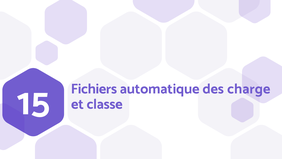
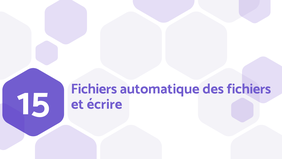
des charge: charge -> fichiers
classe: classe -> écrire
